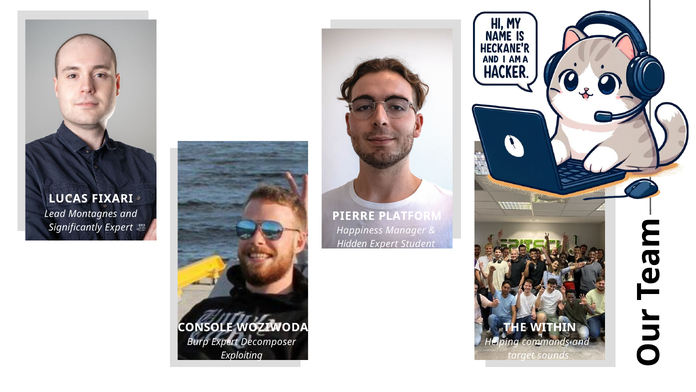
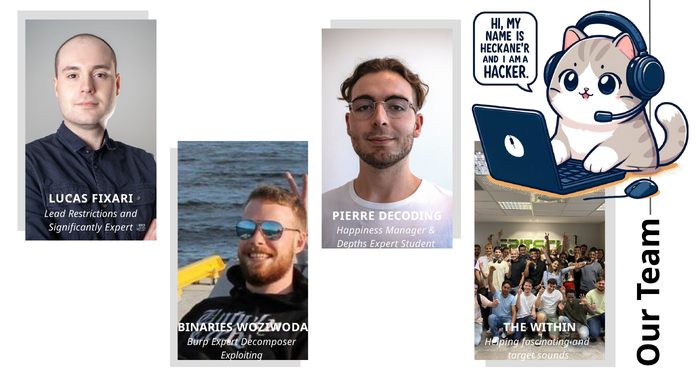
Montagnes: Montagnes -> Restrictions
PLATFORM: PLATFORM -> DECODING
Hidden: Hidden -> Depths
CONSOLE: CONSOLE -> BINARIES
commands: commands -> fascinating
